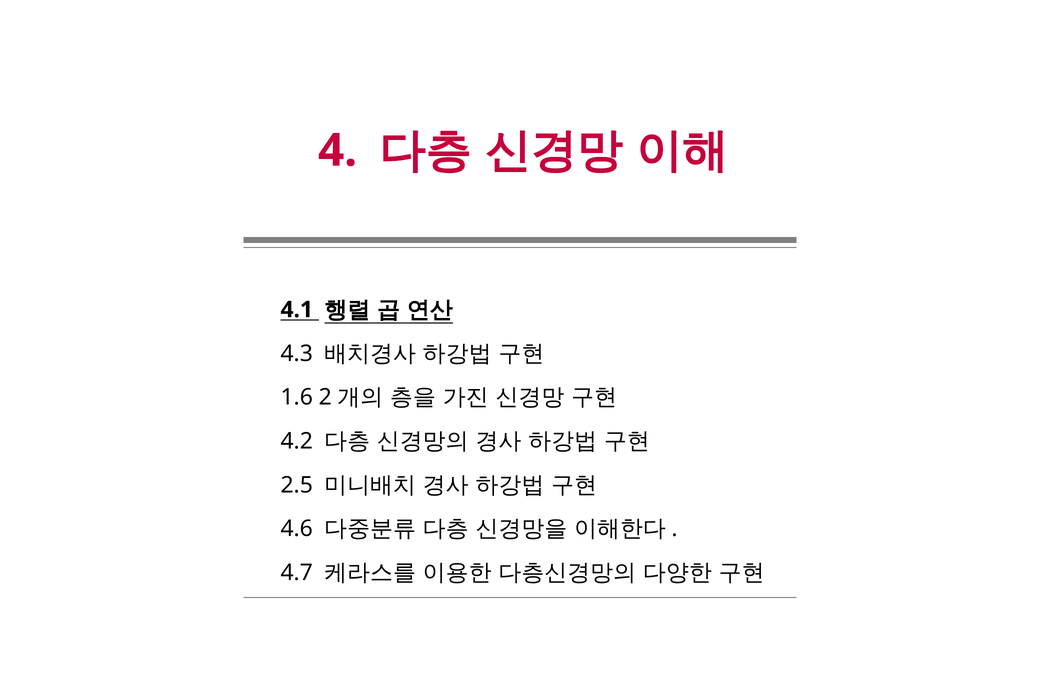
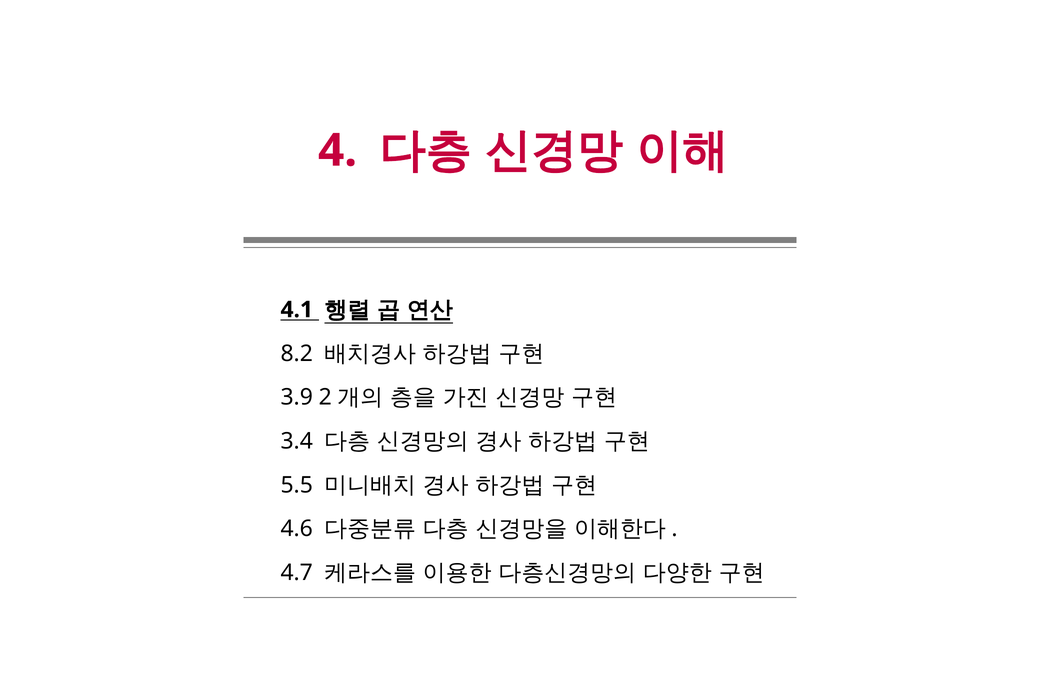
4.3: 4.3 -> 8.2
1.6: 1.6 -> 3.9
4.2: 4.2 -> 3.4
2.5: 2.5 -> 5.5
